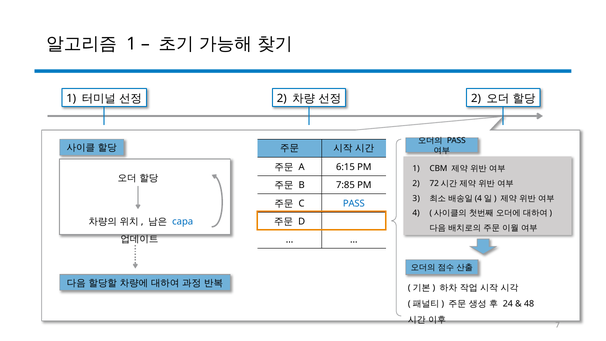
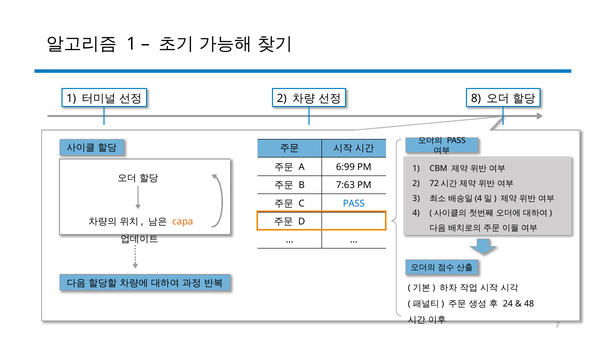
2 at (476, 98): 2 -> 8
6:15: 6:15 -> 6:99
7:85: 7:85 -> 7:63
capa colour: blue -> orange
